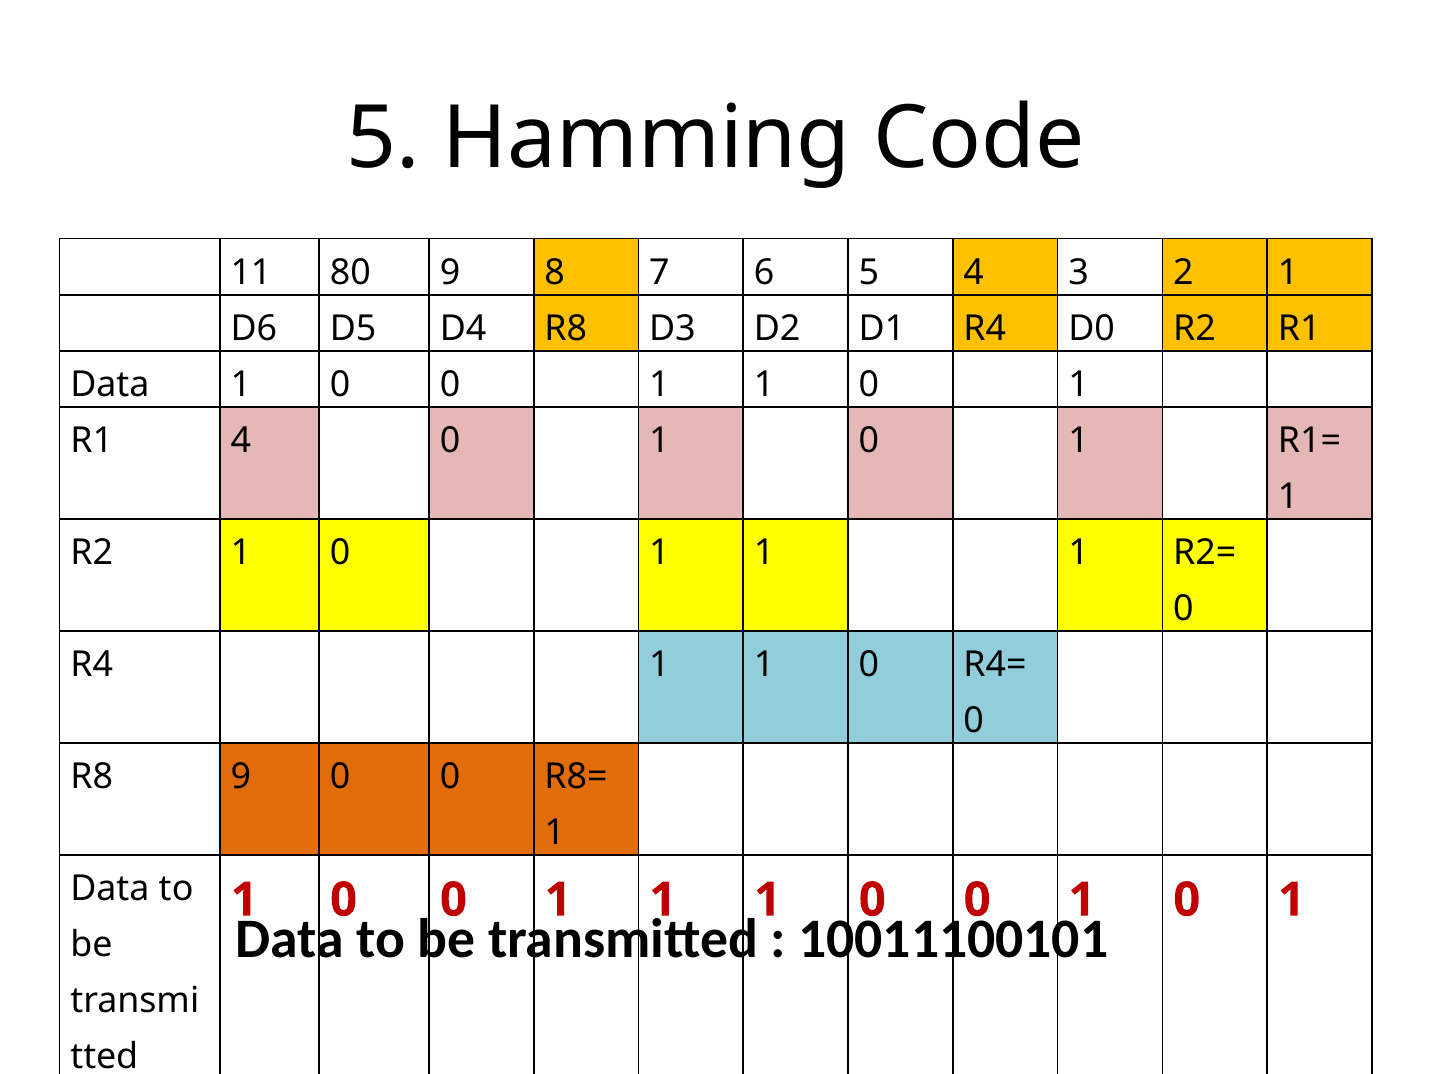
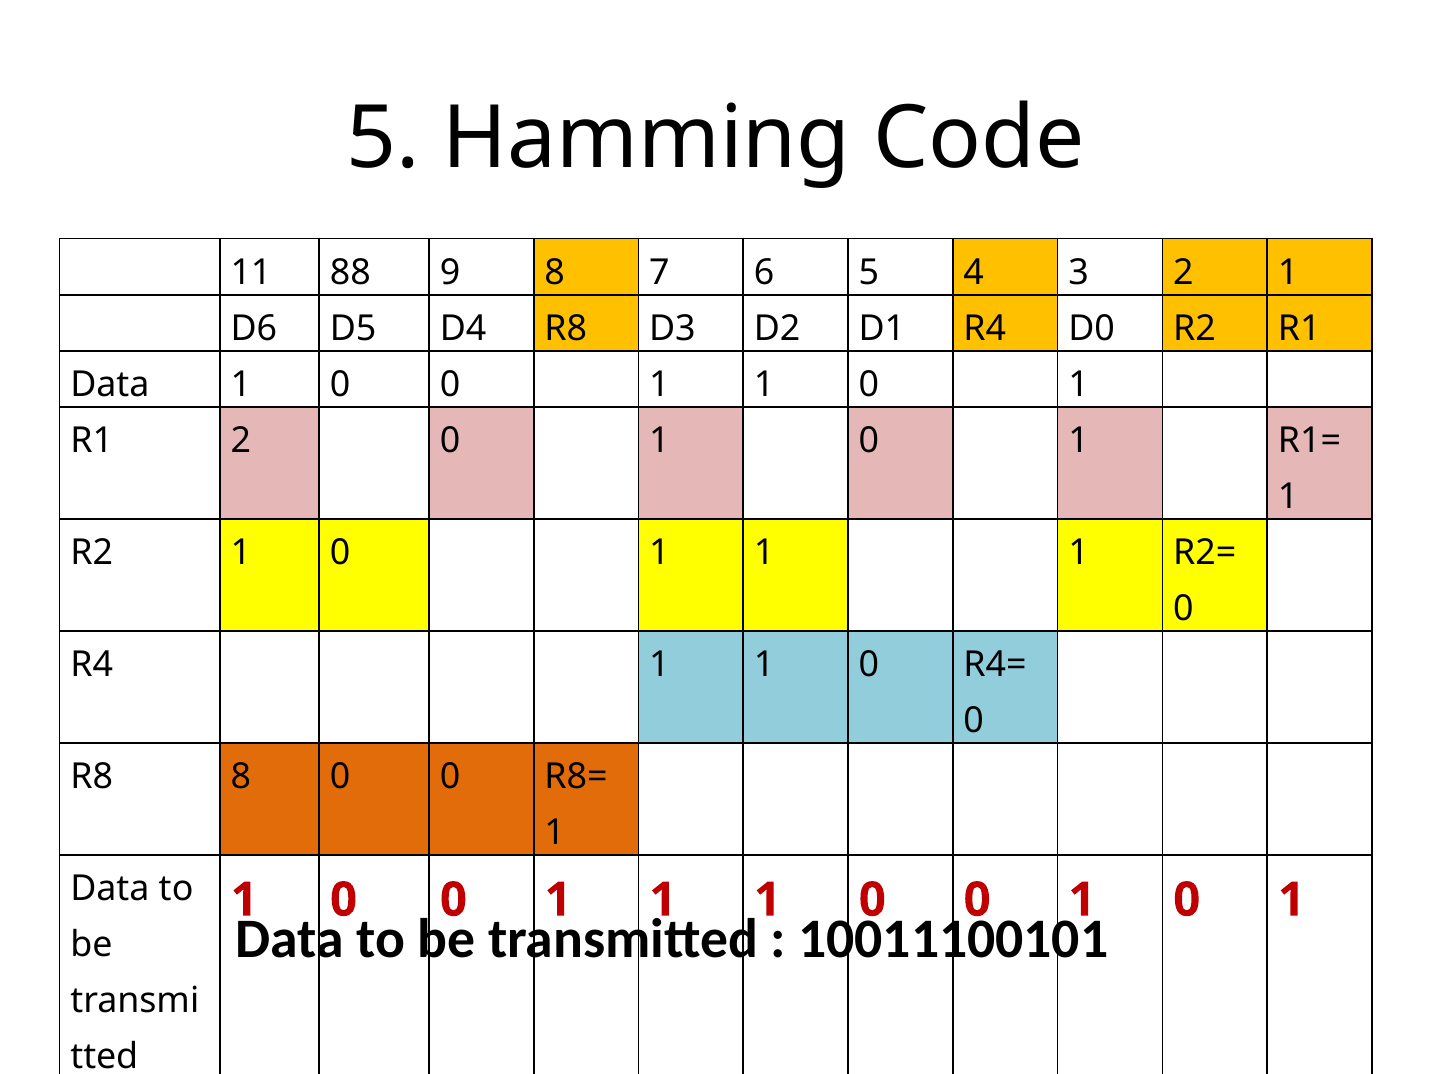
80: 80 -> 88
R1 4: 4 -> 2
R8 9: 9 -> 8
